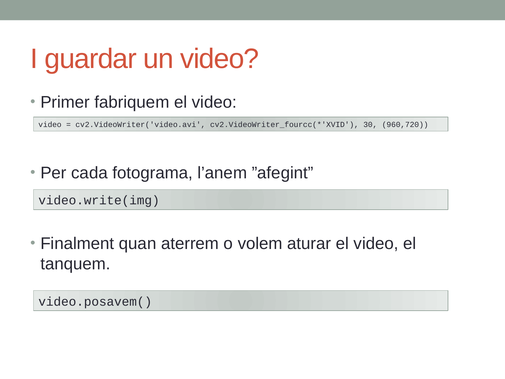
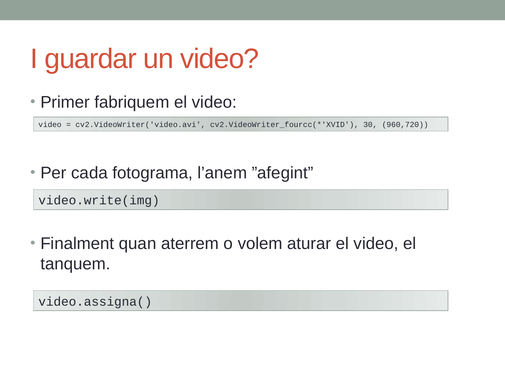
video.posavem(: video.posavem( -> video.assigna(
